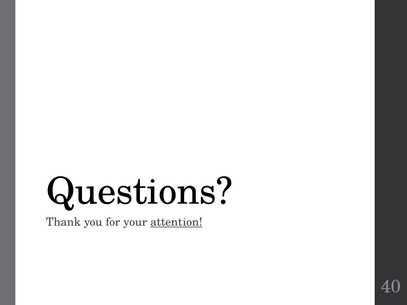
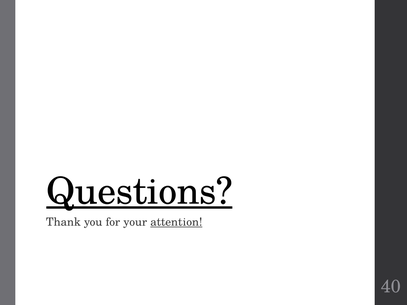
Questions underline: none -> present
